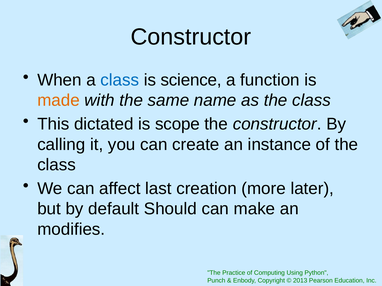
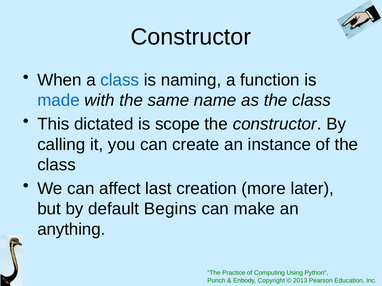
science: science -> naming
made colour: orange -> blue
Should: Should -> Begins
modifies: modifies -> anything
